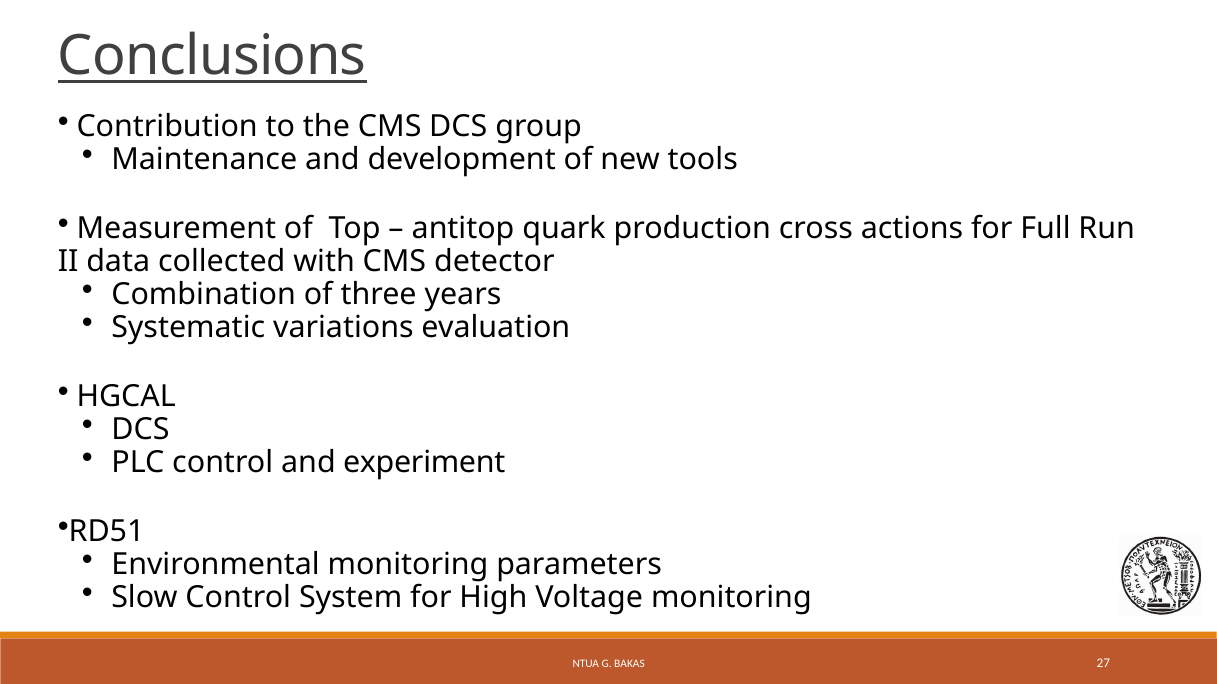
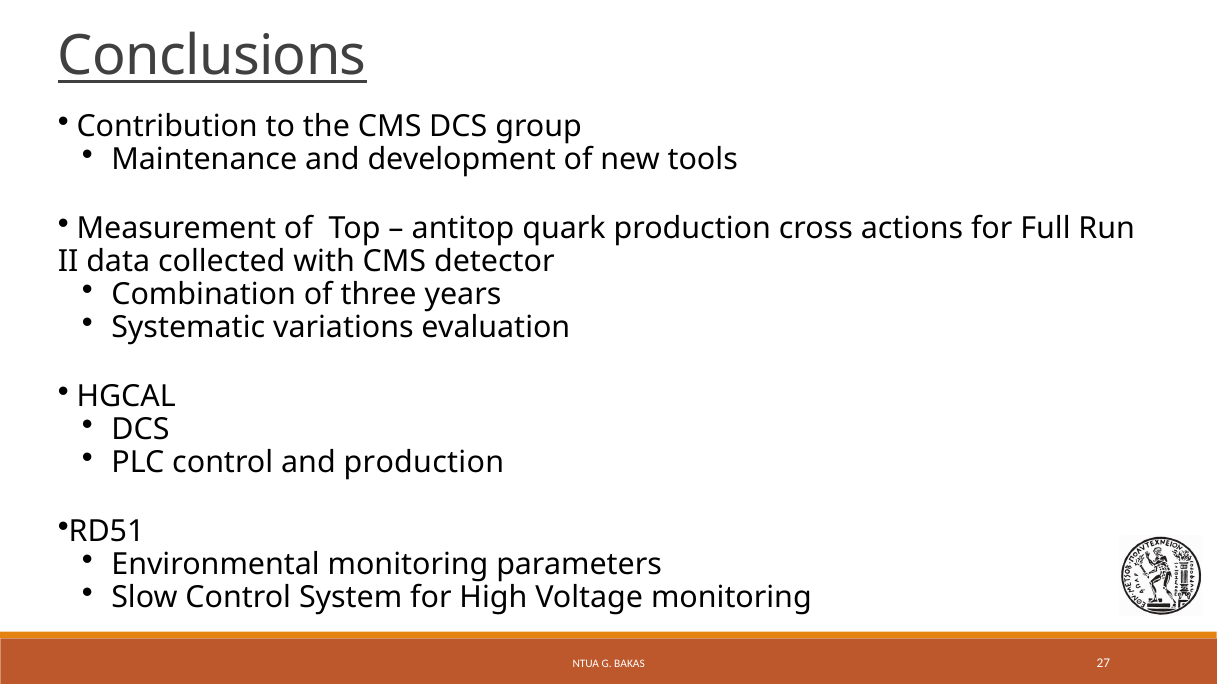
and experiment: experiment -> production
